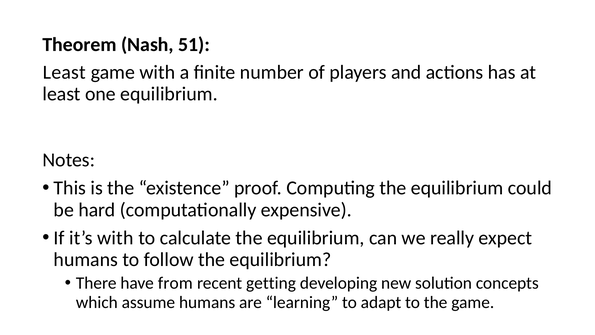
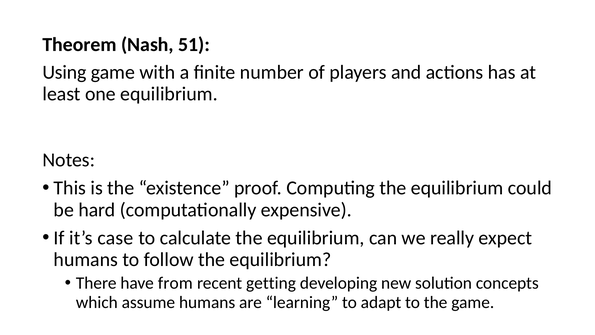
Least at (64, 72): Least -> Using
it’s with: with -> case
